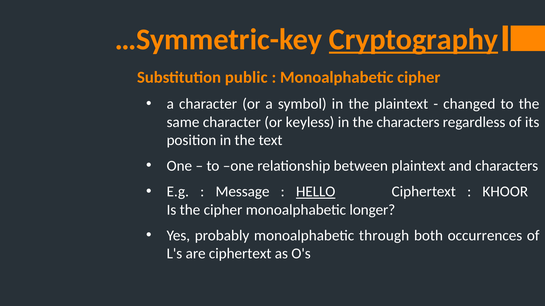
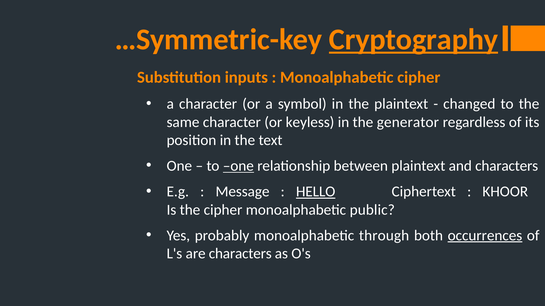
public: public -> inputs
the characters: characters -> generator
one at (238, 166) underline: none -> present
longer: longer -> public
occurrences underline: none -> present
are ciphertext: ciphertext -> characters
